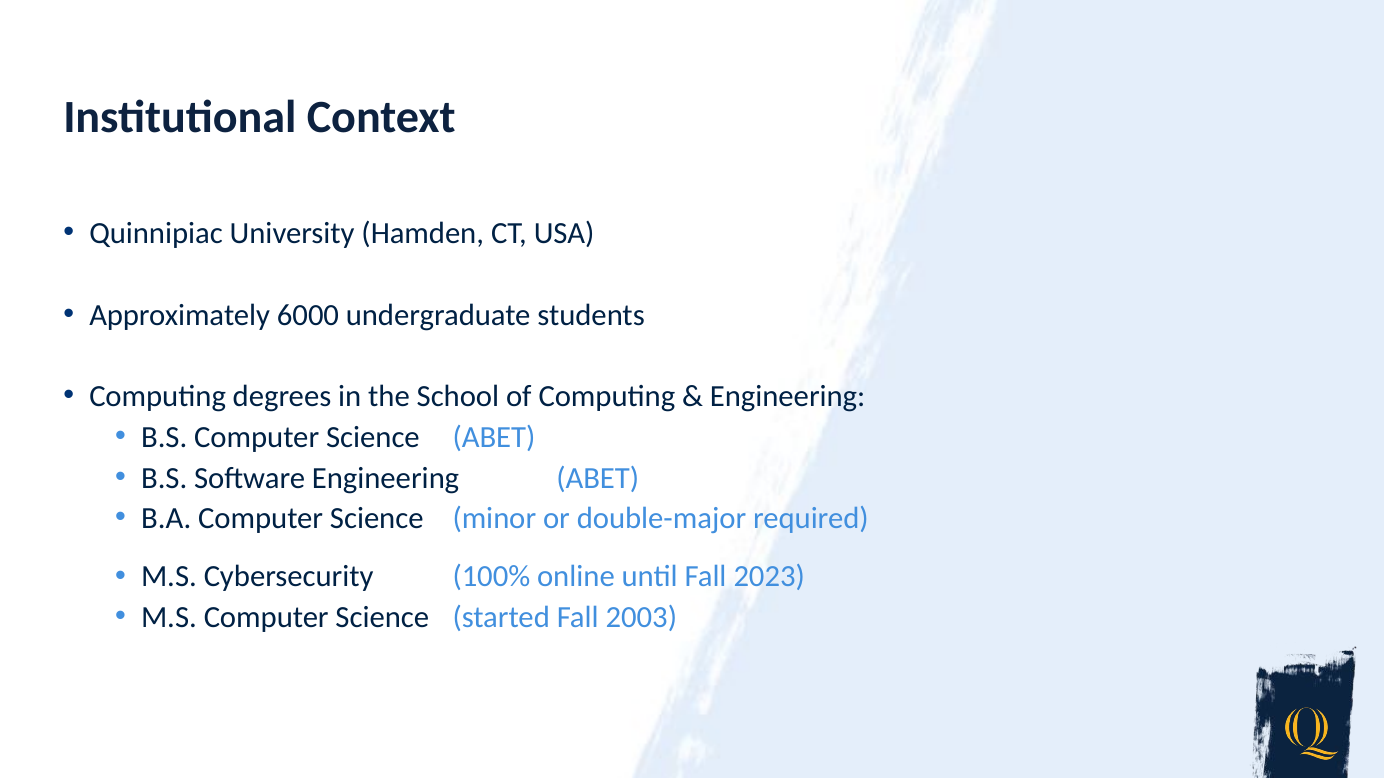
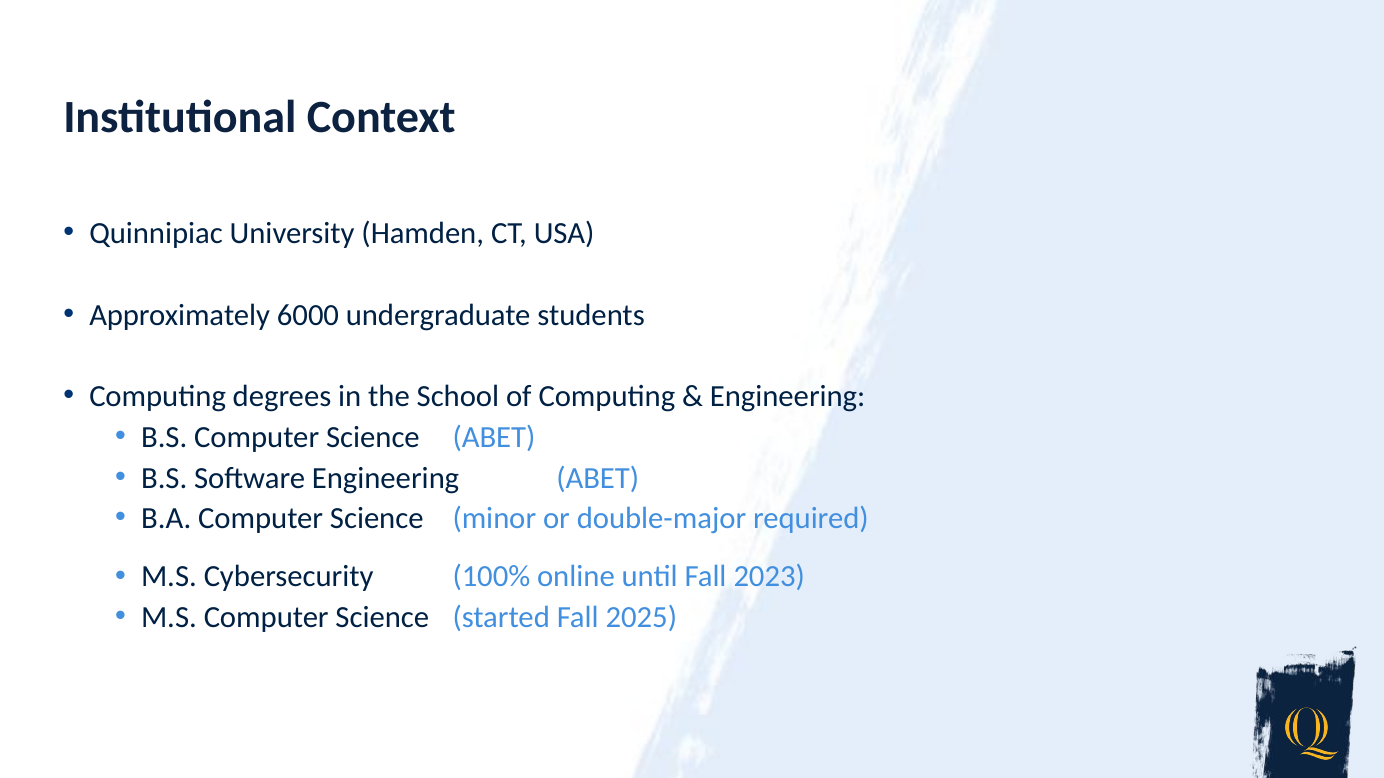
2003: 2003 -> 2025
